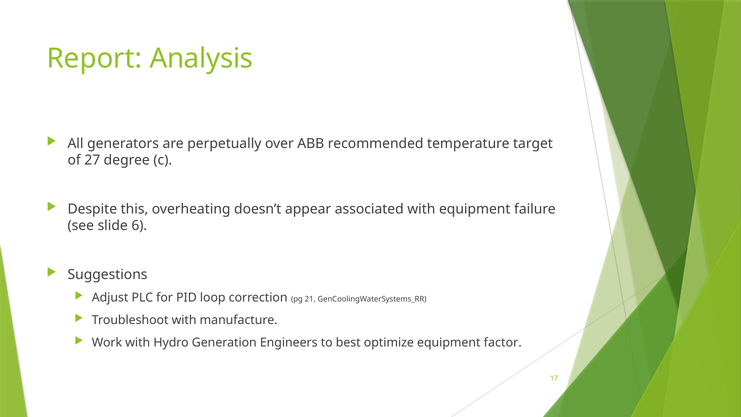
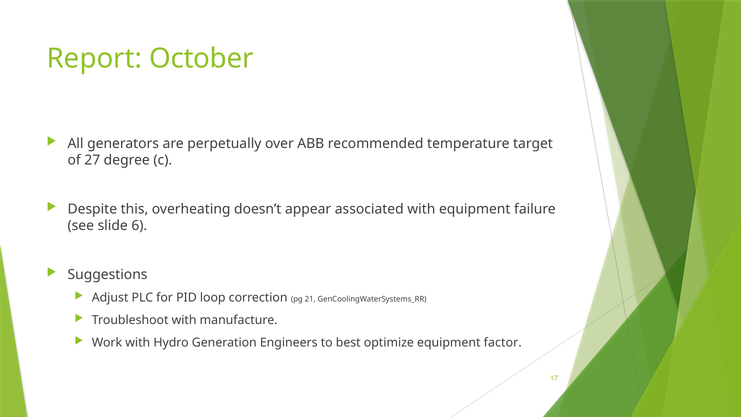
Analysis: Analysis -> October
